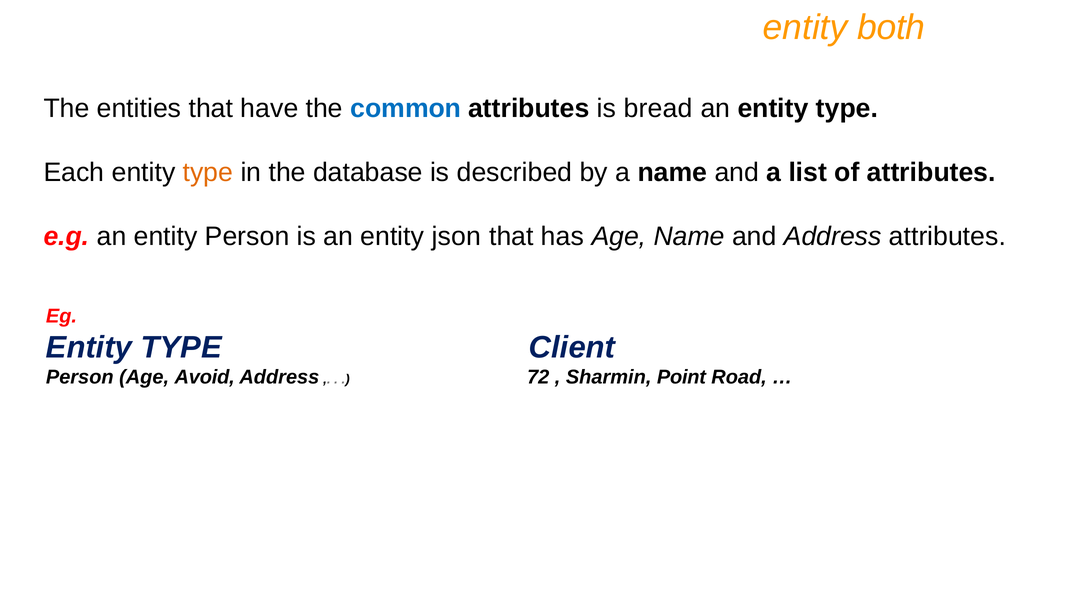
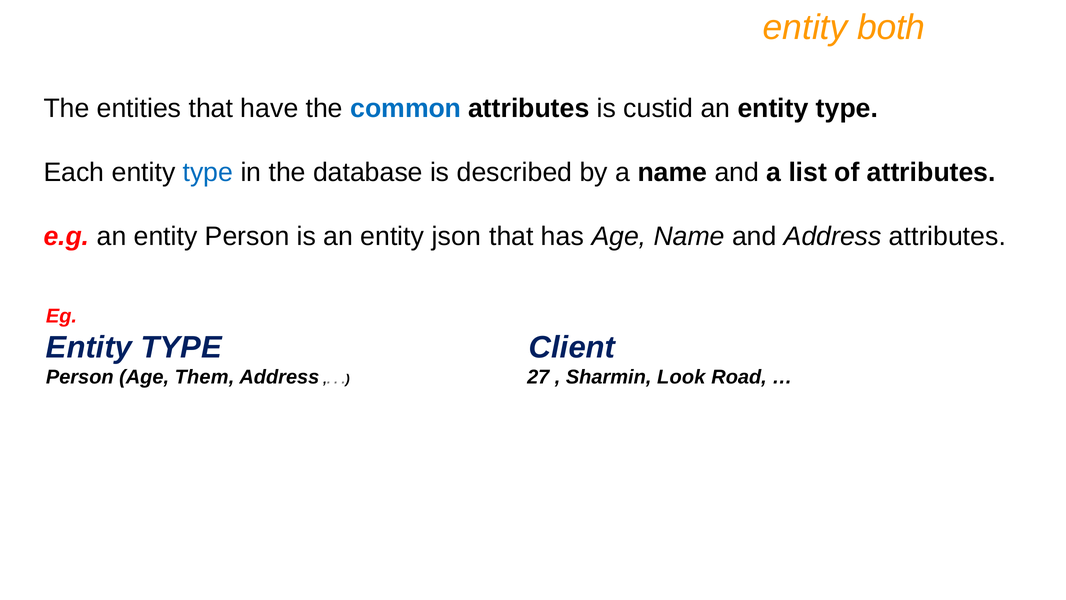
bread: bread -> custid
type at (208, 172) colour: orange -> blue
Avoid: Avoid -> Them
72: 72 -> 27
Point: Point -> Look
